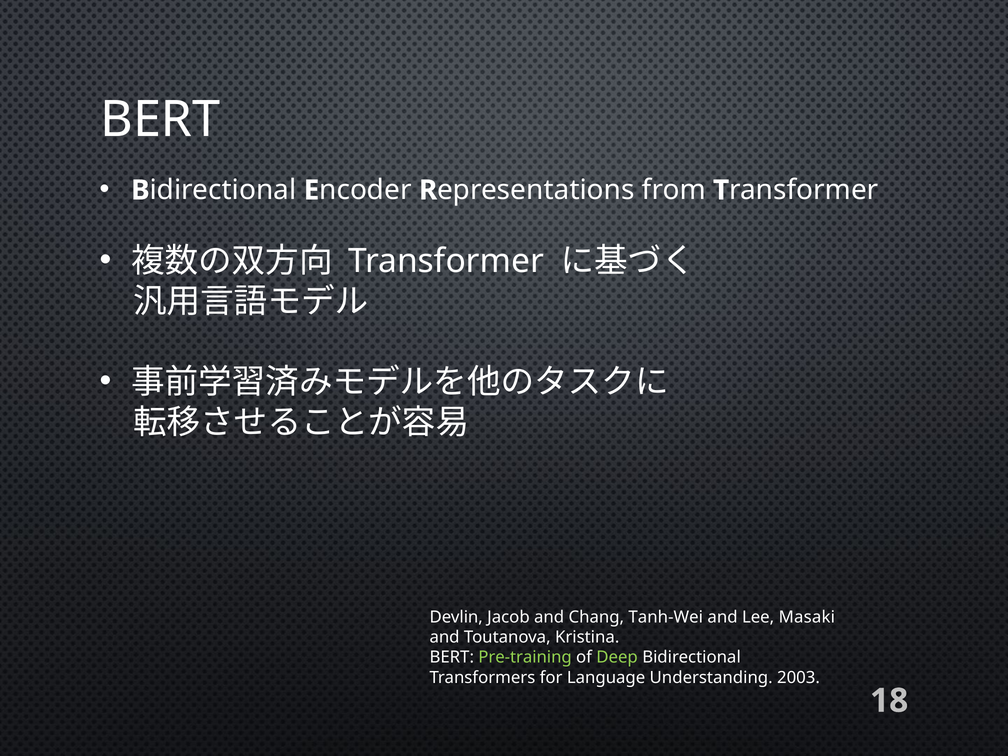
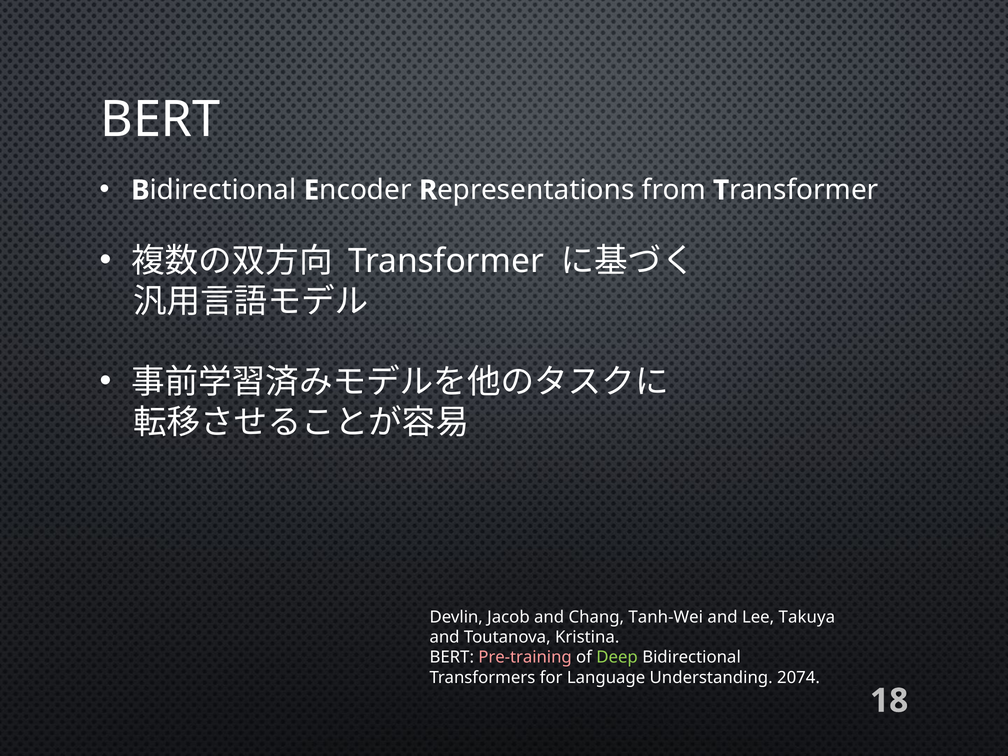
Masaki: Masaki -> Takuya
Pre-training colour: light green -> pink
2003: 2003 -> 2074
